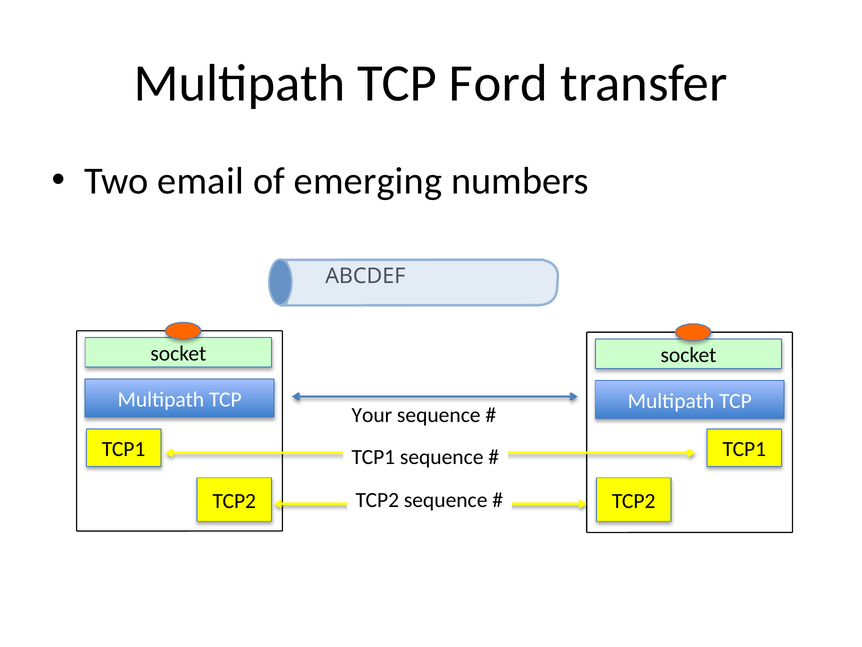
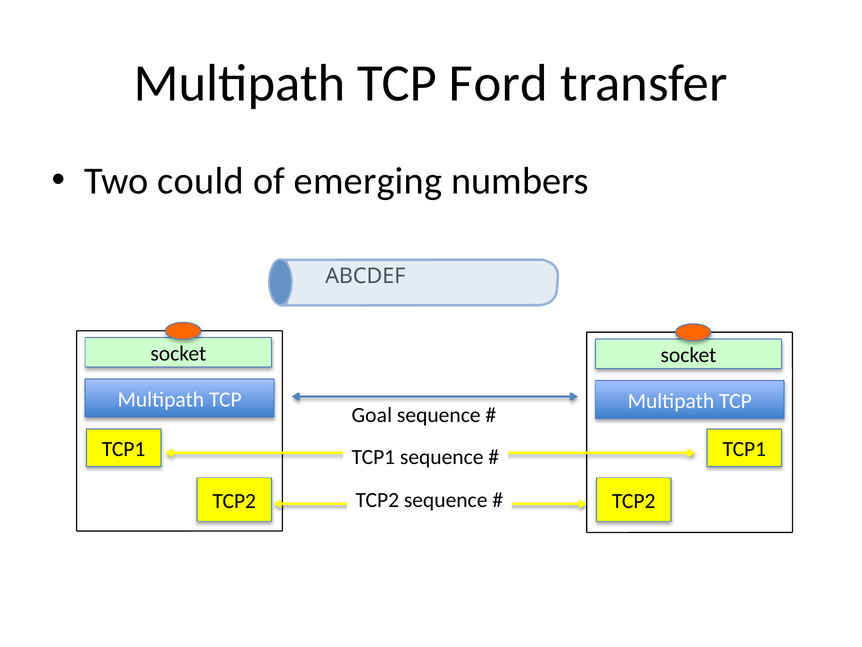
email: email -> could
Your: Your -> Goal
